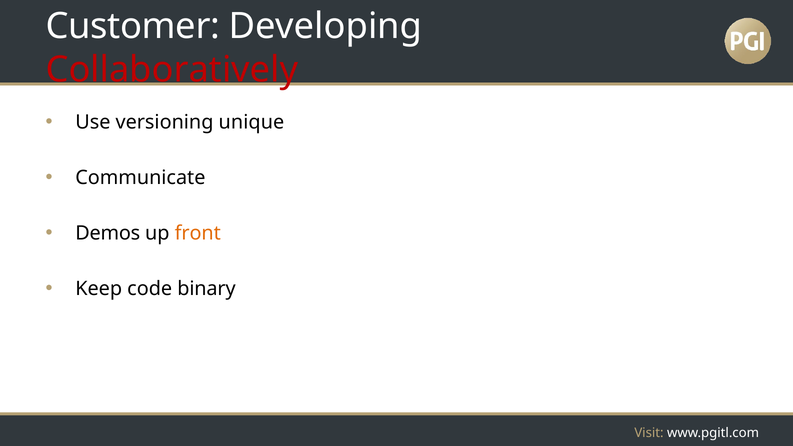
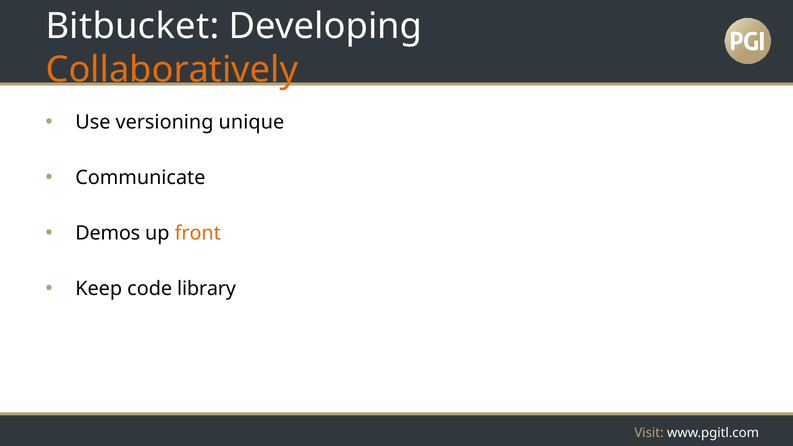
Customer: Customer -> Bitbucket
Collaboratively colour: red -> orange
binary: binary -> library
